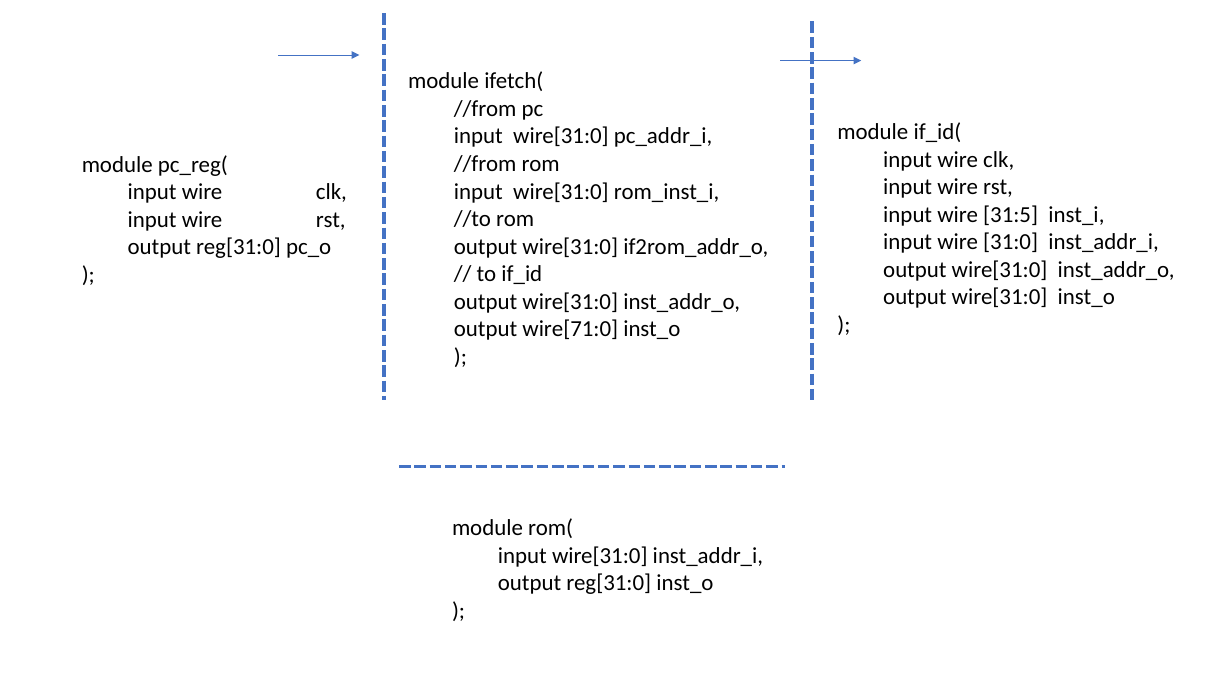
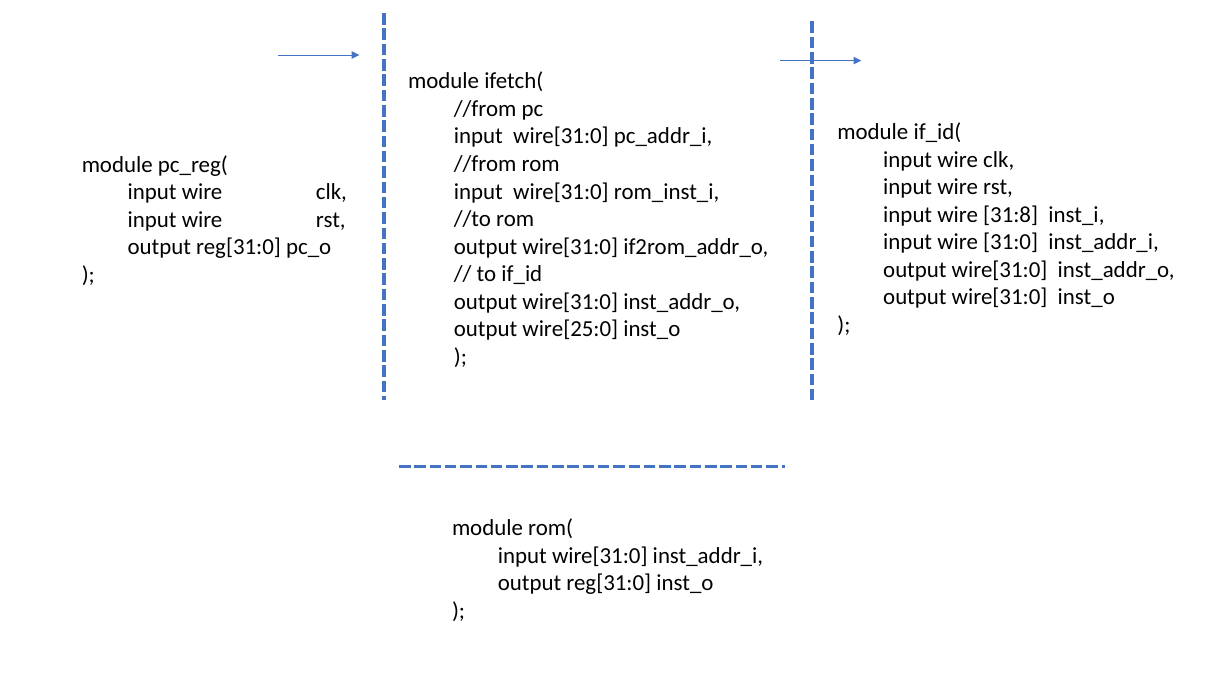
31:5: 31:5 -> 31:8
wire[71:0: wire[71:0 -> wire[25:0
